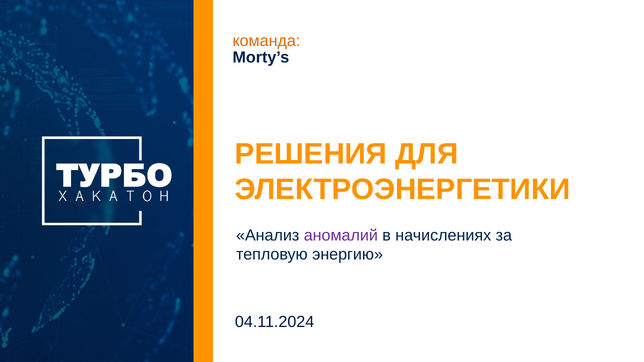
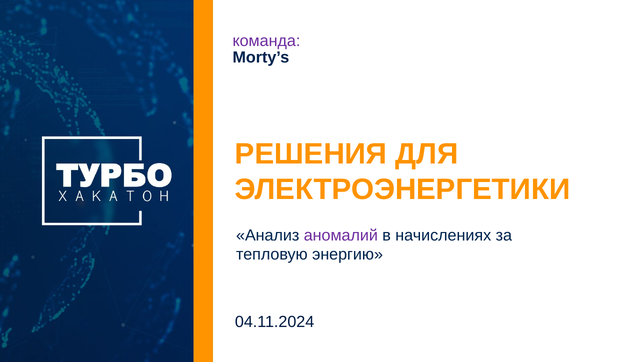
команда colour: orange -> purple
